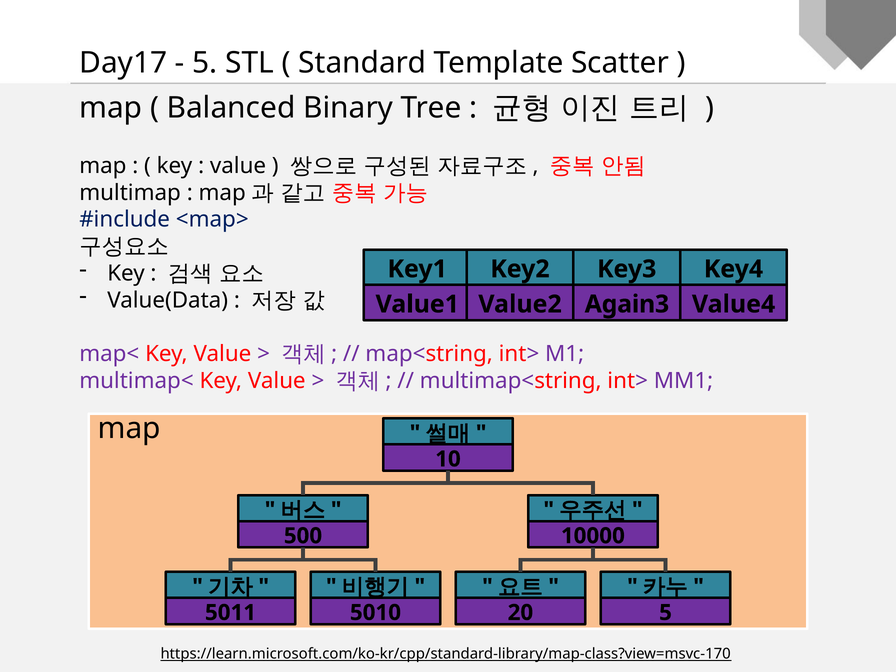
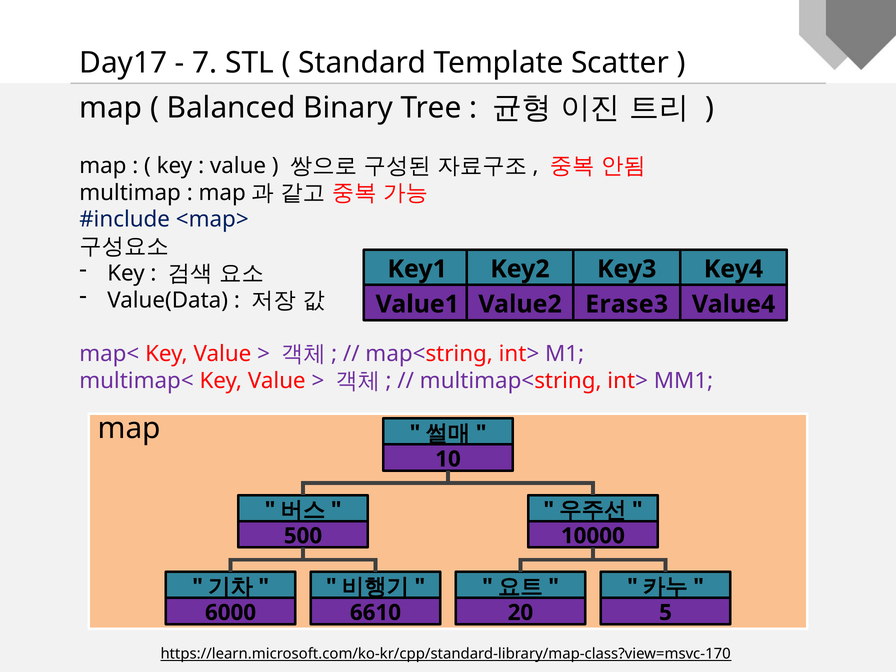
5 at (205, 63): 5 -> 7
Again3: Again3 -> Erase3
5011: 5011 -> 6000
5010: 5010 -> 6610
